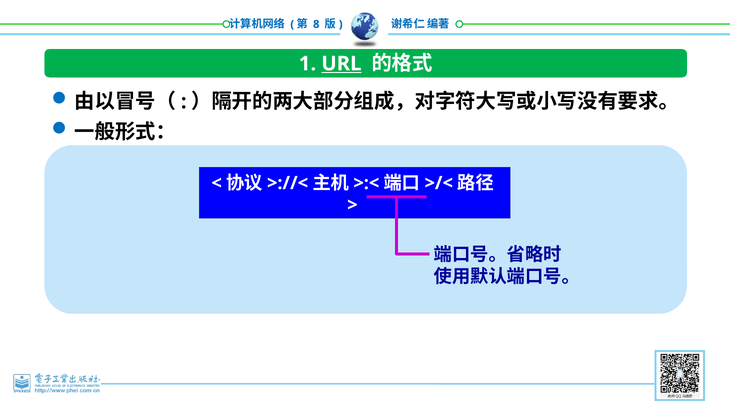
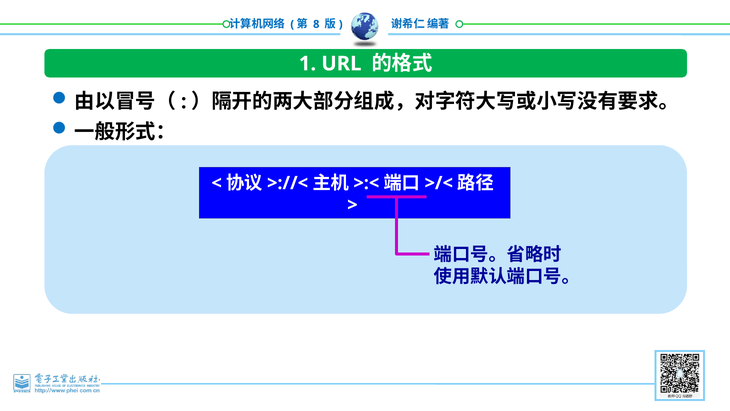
URL underline: present -> none
